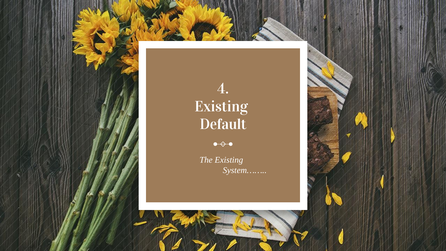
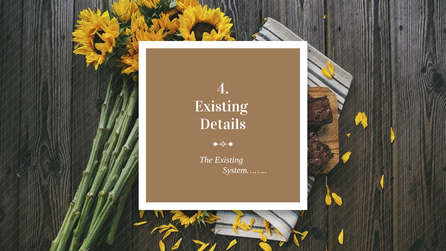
Default: Default -> Details
